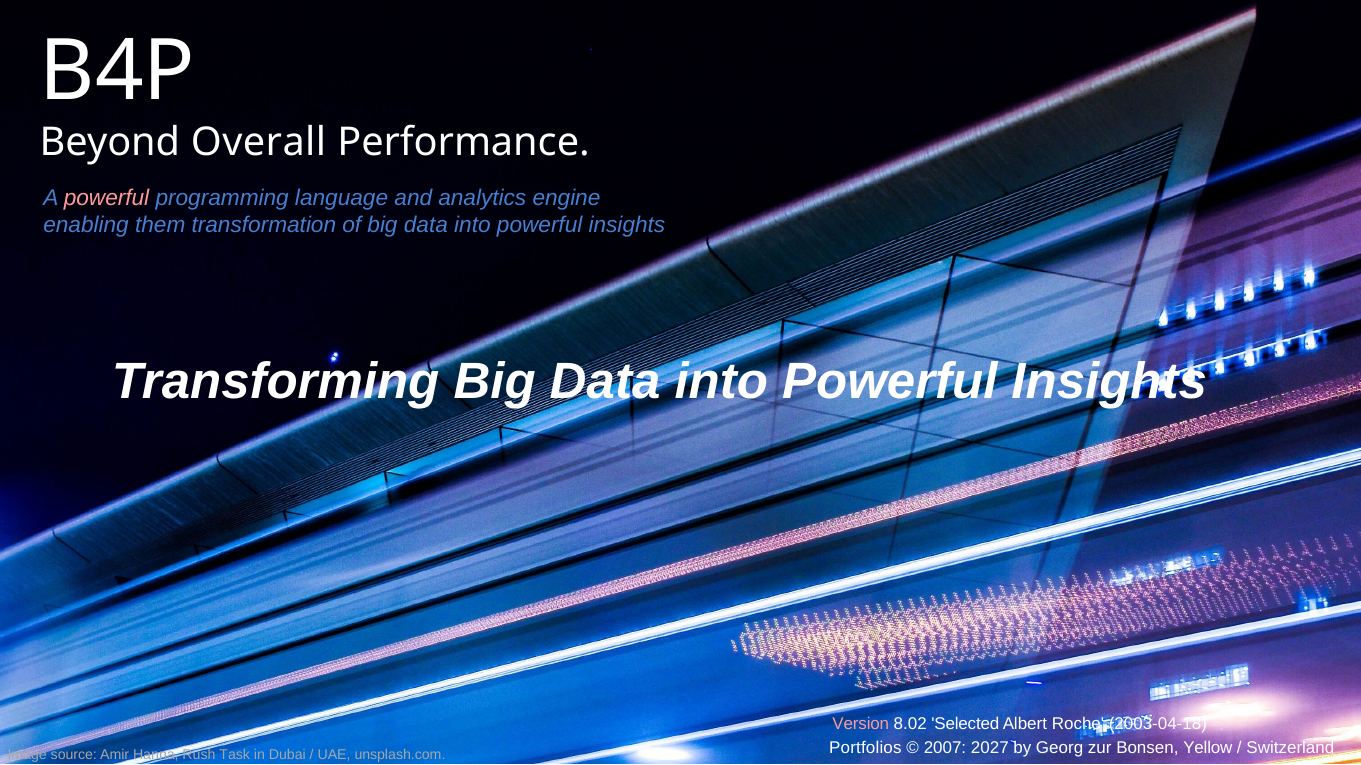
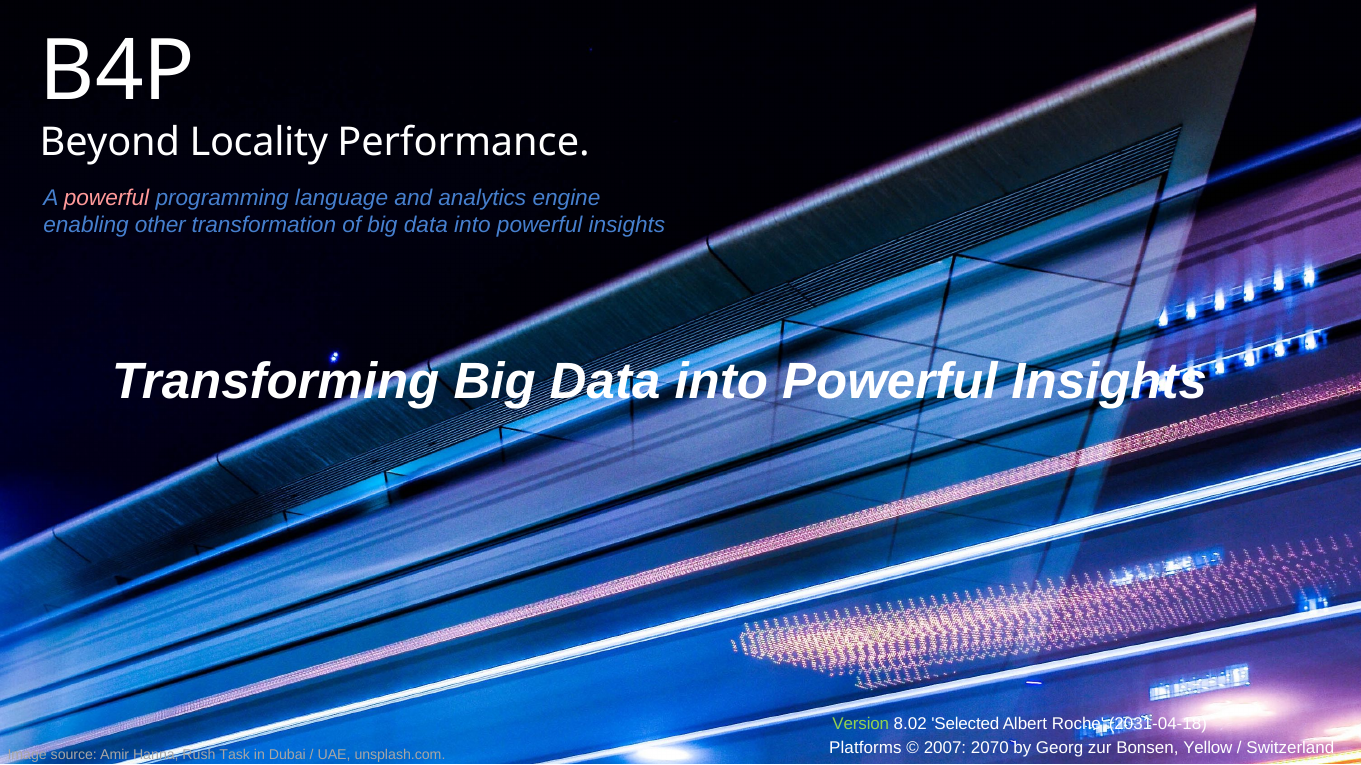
Overall: Overall -> Locality
them: them -> other
Version colour: pink -> light green
2003-04-18: 2003-04-18 -> 2031-04-18
Portfolios: Portfolios -> Platforms
2027: 2027 -> 2070
